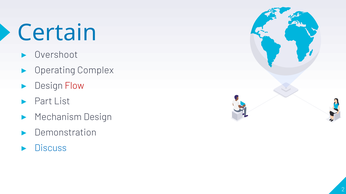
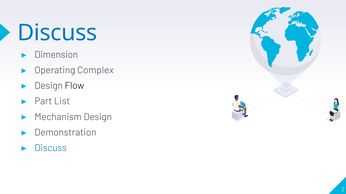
Certain at (57, 33): Certain -> Discuss
Overshoot: Overshoot -> Dimension
Flow colour: red -> black
